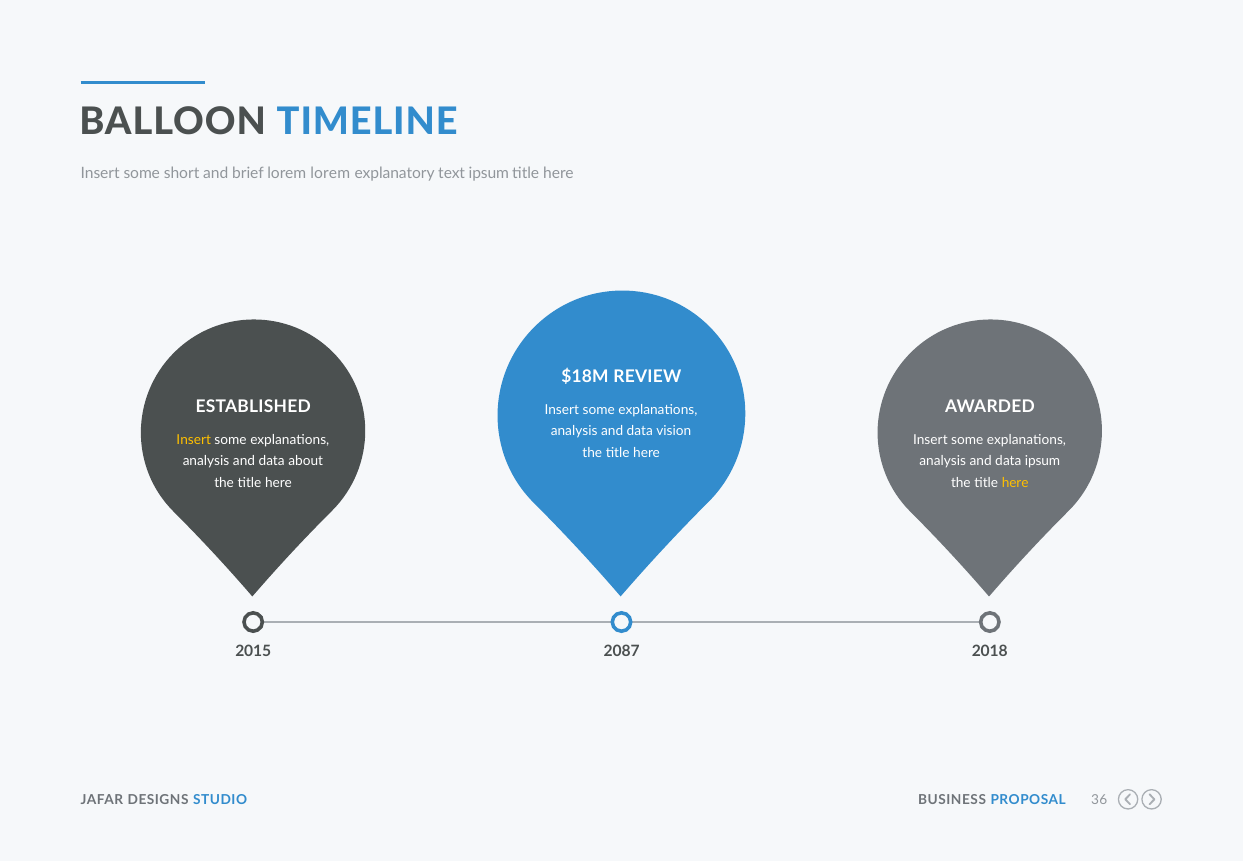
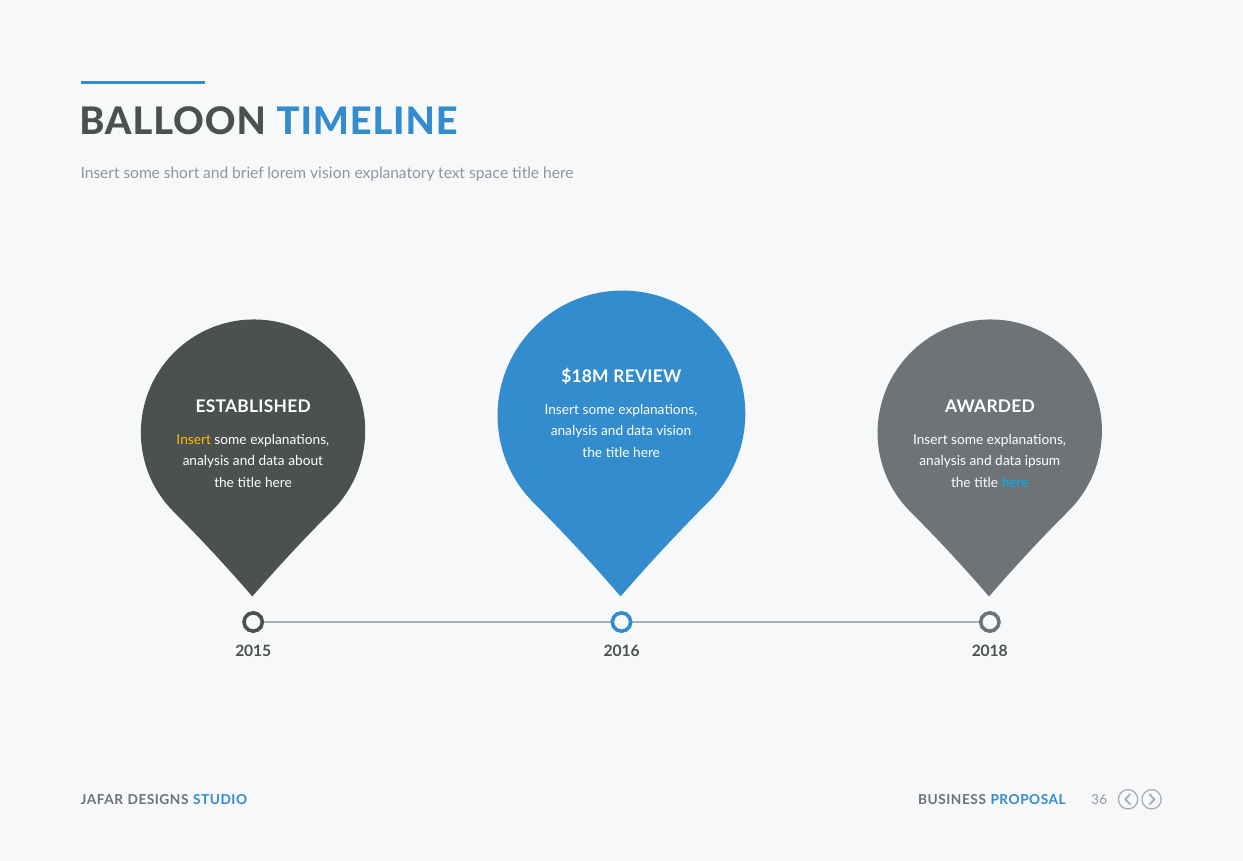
lorem lorem: lorem -> vision
text ipsum: ipsum -> space
here at (1015, 482) colour: yellow -> light blue
2087: 2087 -> 2016
